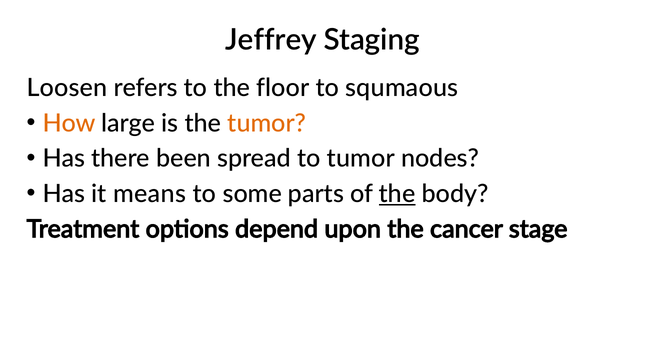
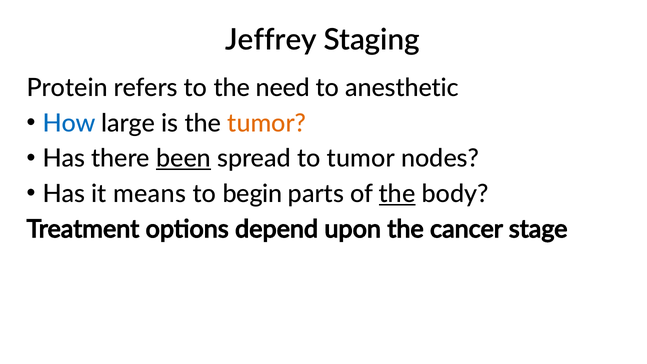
Loosen: Loosen -> Protein
floor: floor -> need
squmaous: squmaous -> anesthetic
How colour: orange -> blue
been underline: none -> present
some: some -> begin
